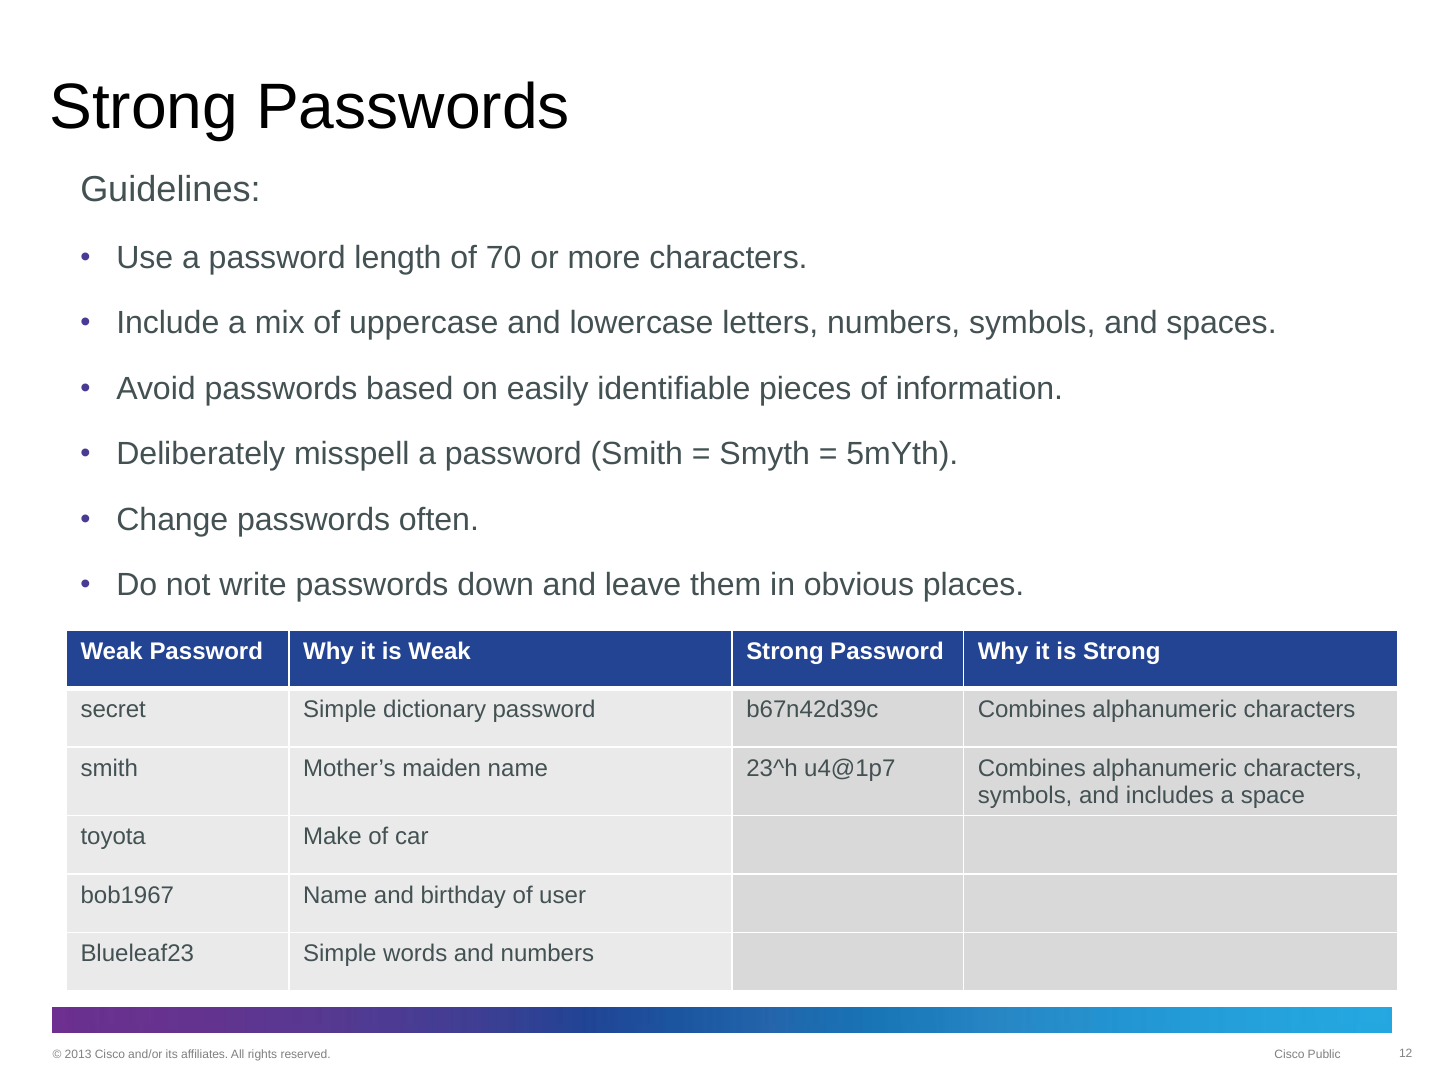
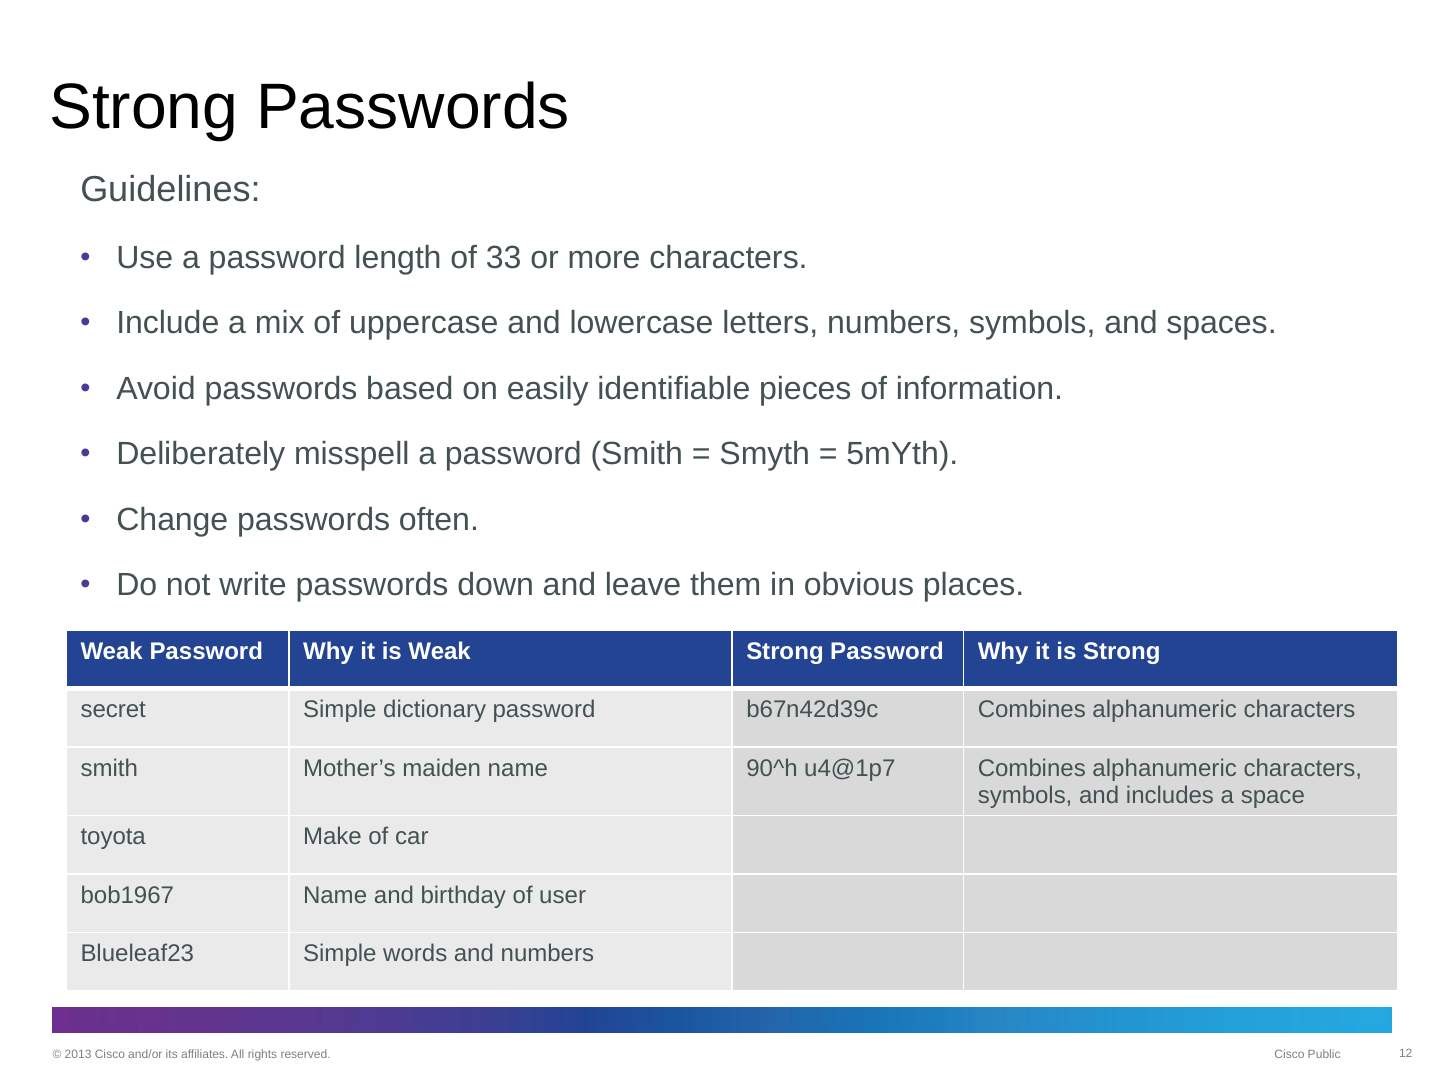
70: 70 -> 33
23^h: 23^h -> 90^h
